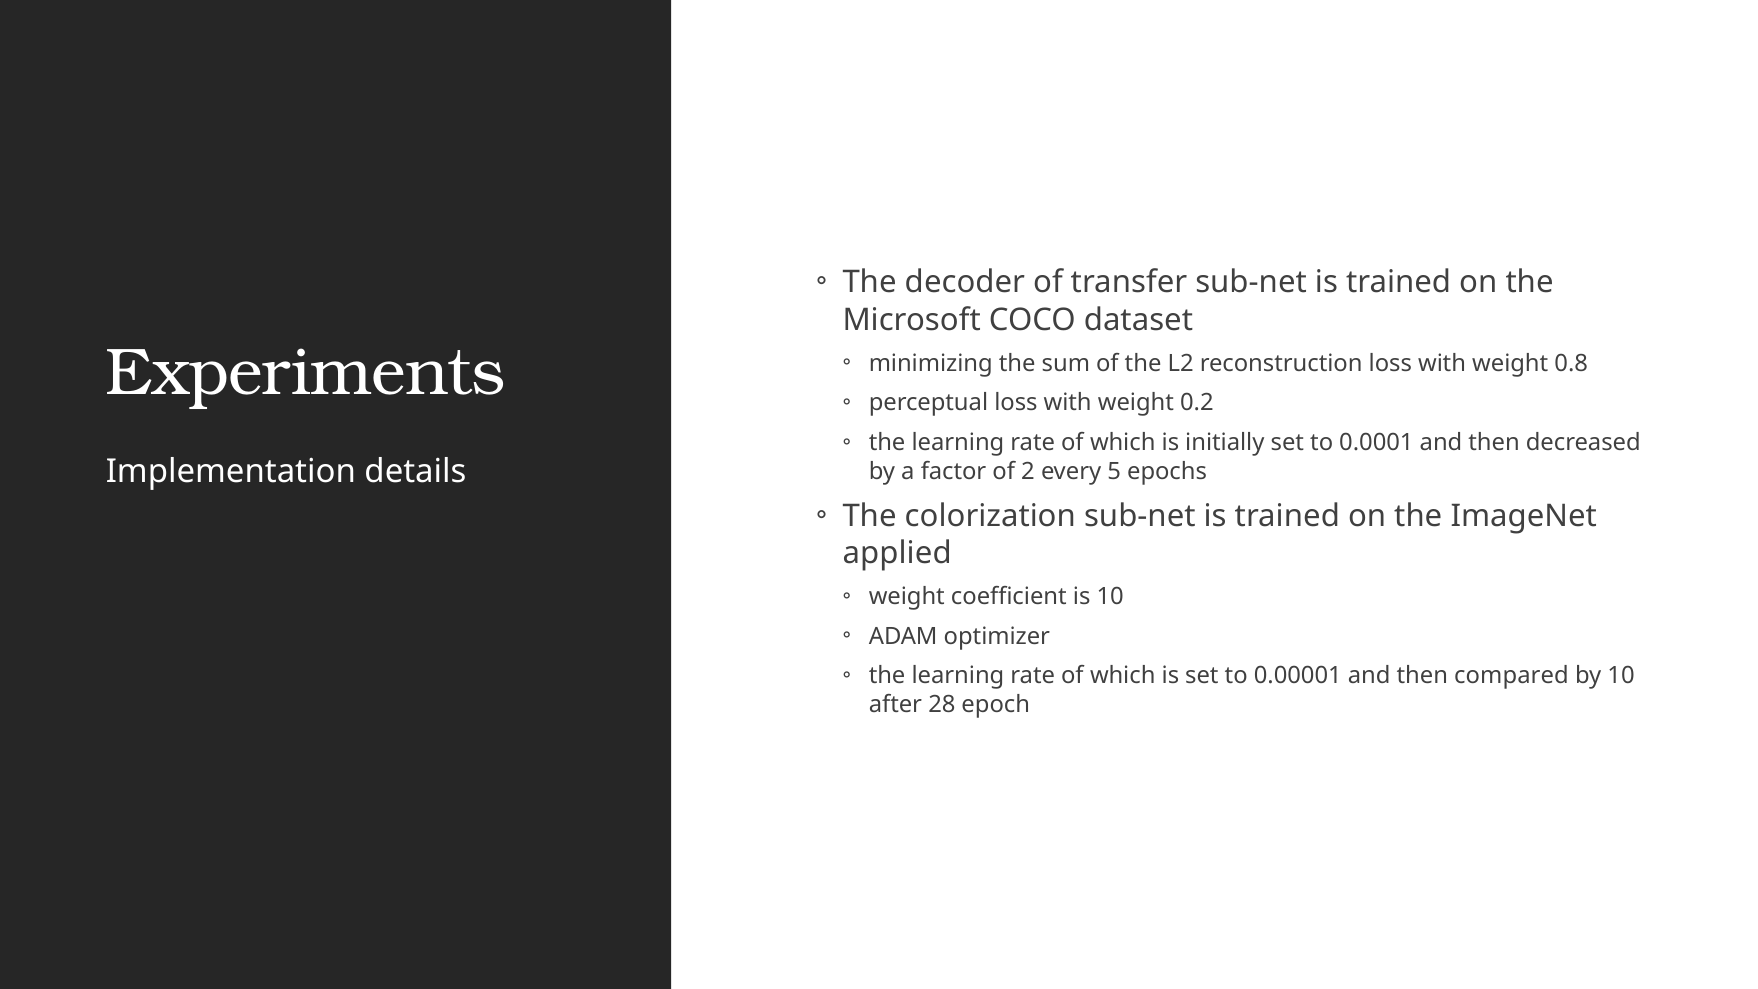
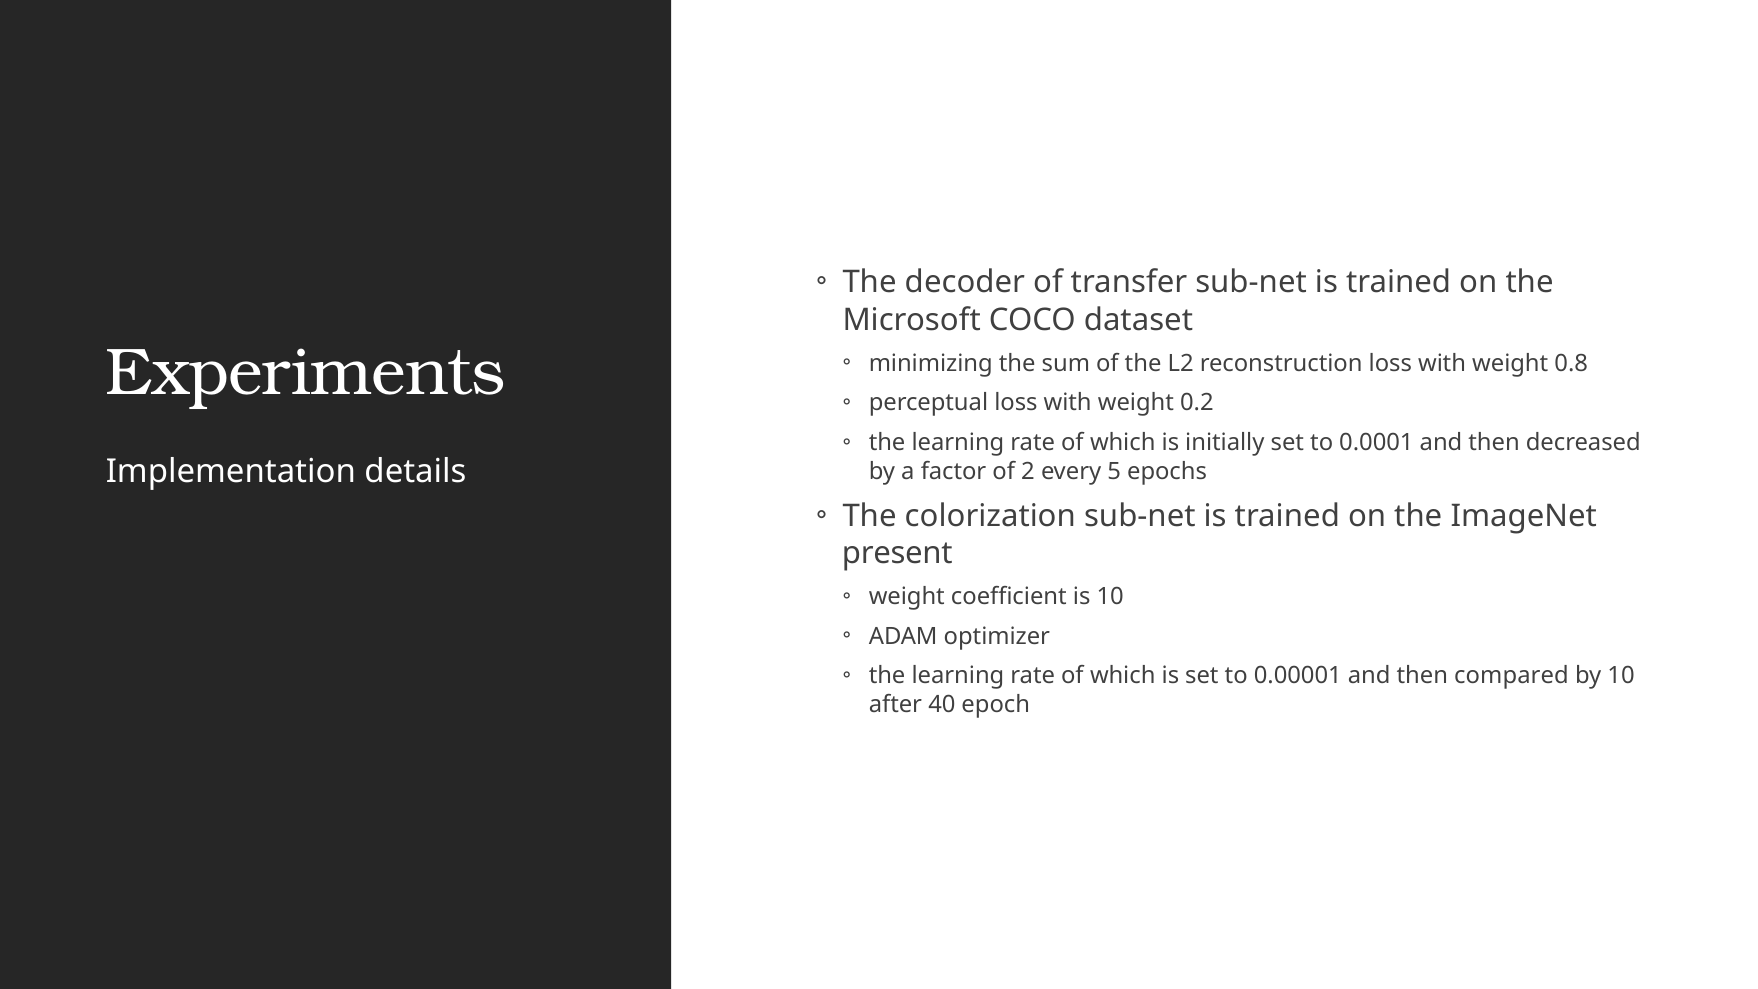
applied: applied -> present
28: 28 -> 40
